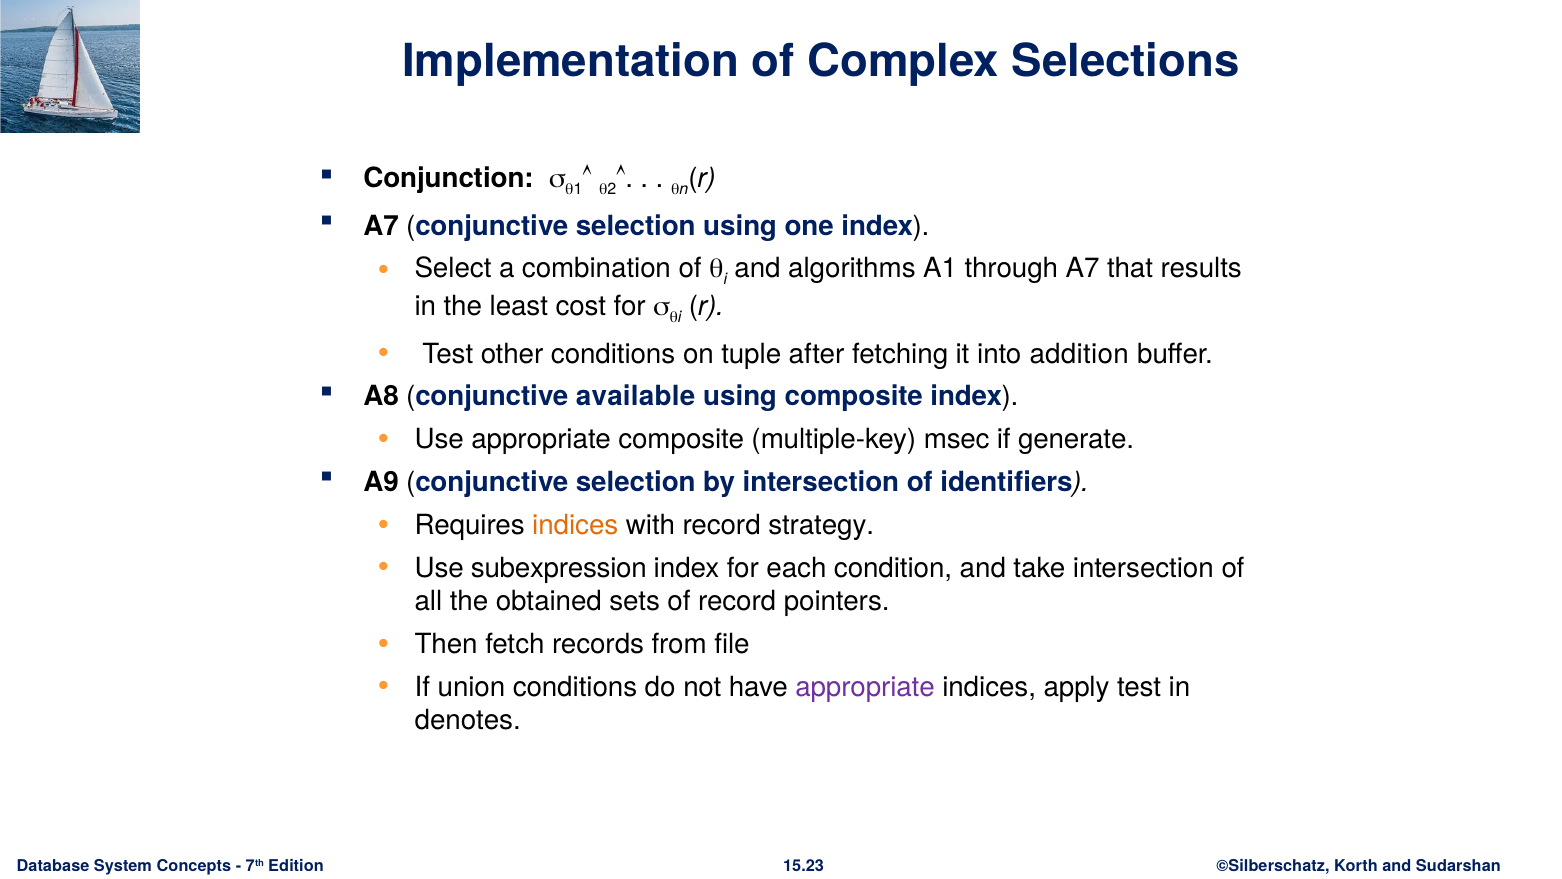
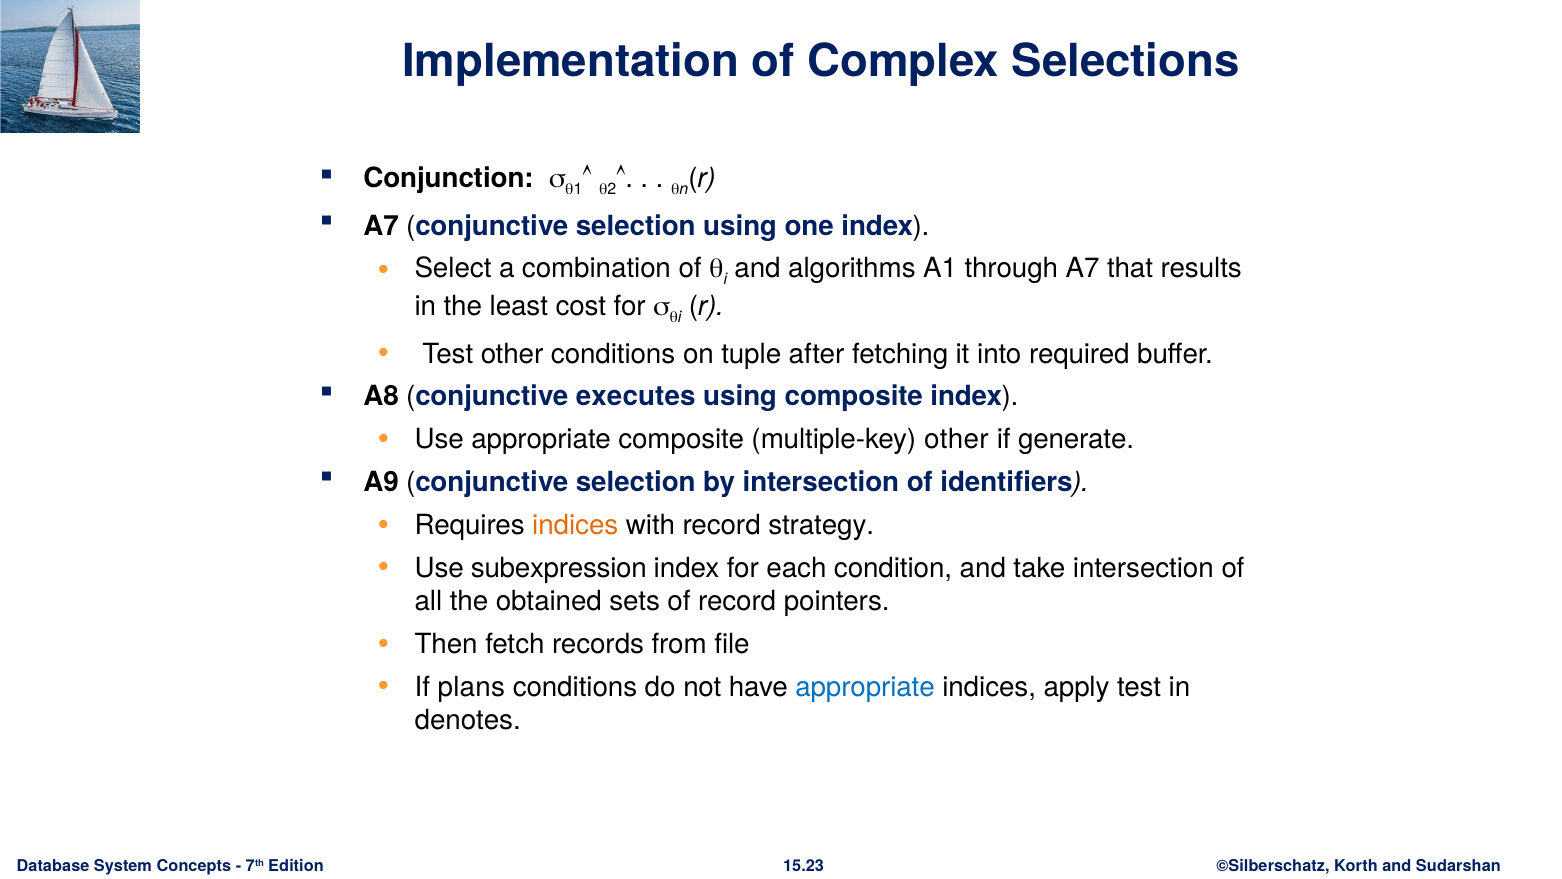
addition: addition -> required
available: available -> executes
multiple-key msec: msec -> other
union: union -> plans
appropriate at (865, 687) colour: purple -> blue
